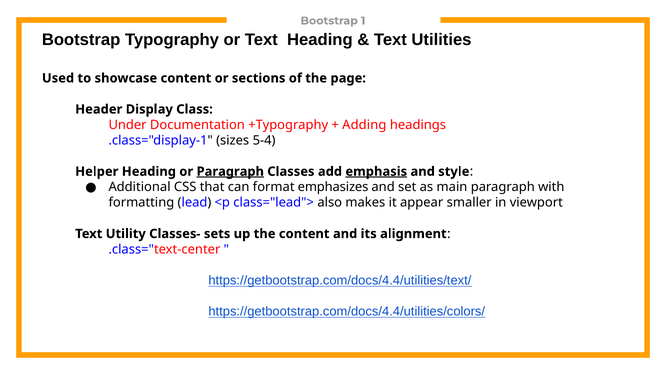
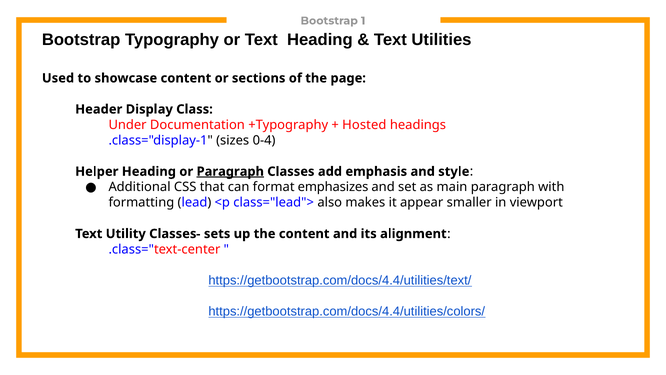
Adding: Adding -> Hosted
5-4: 5-4 -> 0-4
emphasis underline: present -> none
